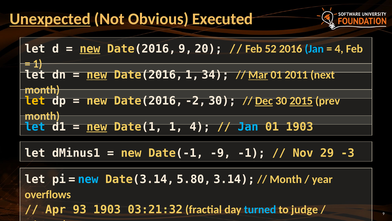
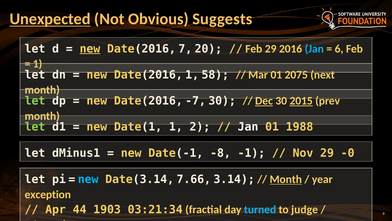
Executed: Executed -> Suggests
Date(2016 9: 9 -> 7
Feb 52: 52 -> 29
4 at (339, 49): 4 -> 6
new at (97, 75) underline: present -> none
34: 34 -> 58
Mar underline: present -> none
2011: 2011 -> 2075
let at (35, 101) colour: yellow -> light green
-2: -2 -> -7
let at (35, 127) colour: light blue -> light green
new at (97, 127) underline: present -> none
1 4: 4 -> 2
Jan at (248, 127) colour: light blue -> white
01 1903: 1903 -> 1988
-9: -9 -> -8
-3: -3 -> -0
5.80: 5.80 -> 7.66
Month at (286, 179) underline: none -> present
overflows: overflows -> exception
93: 93 -> 44
03:21:32: 03:21:32 -> 03:21:34
